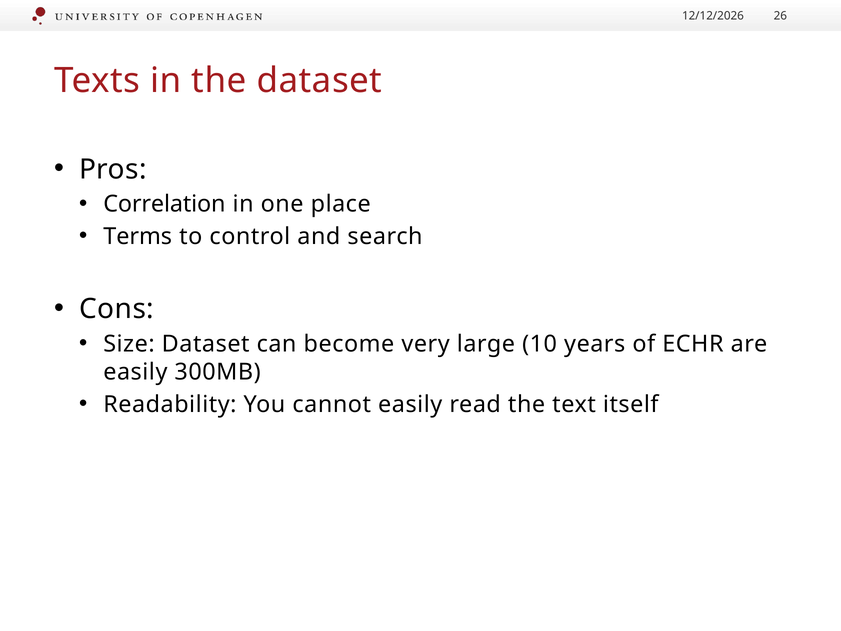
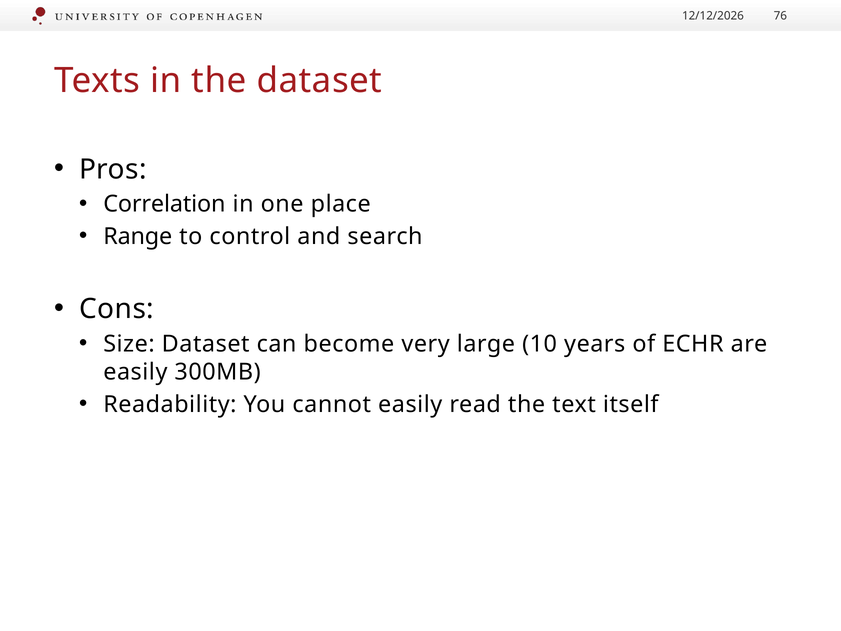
26: 26 -> 76
Terms: Terms -> Range
